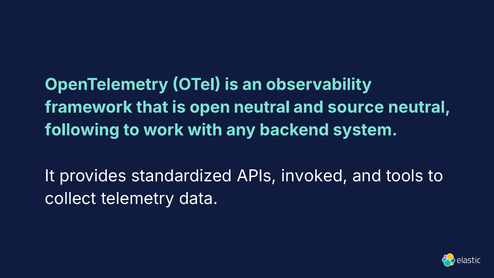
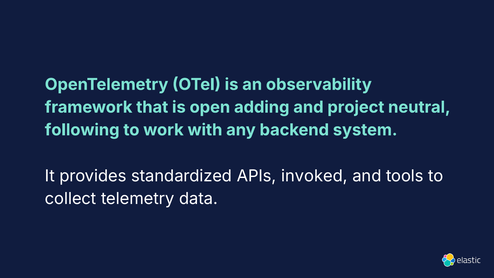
open neutral: neutral -> adding
source: source -> project
